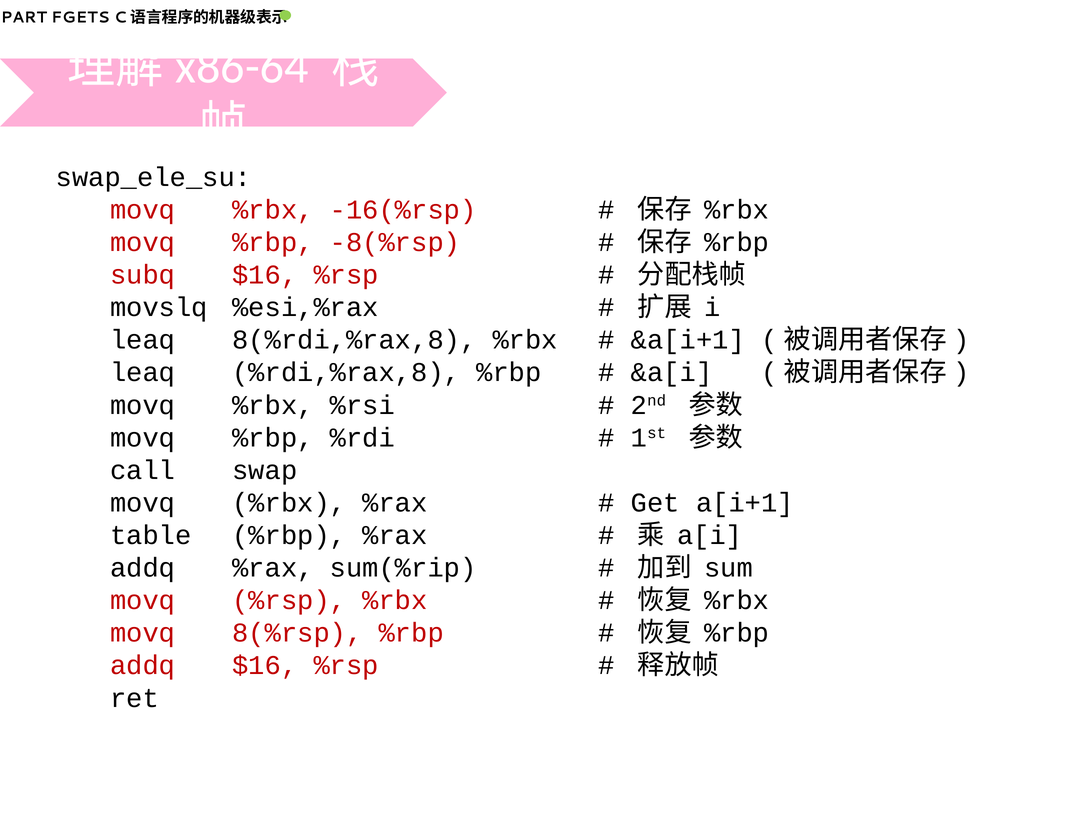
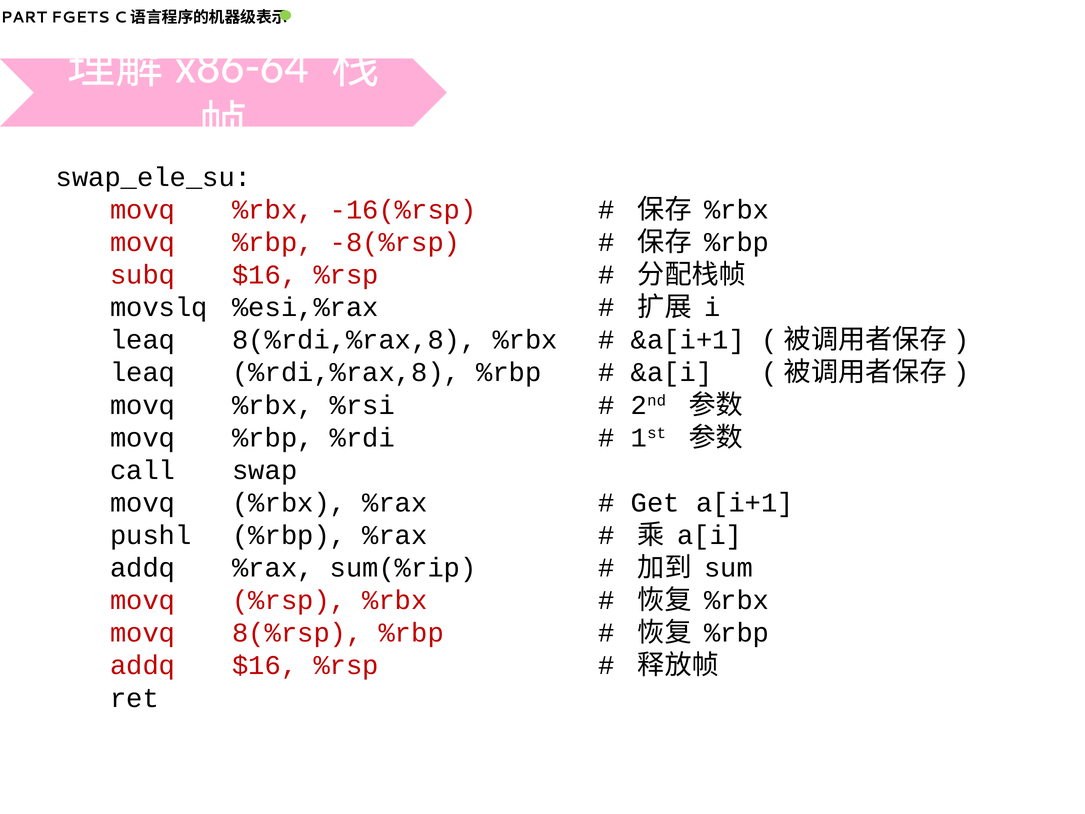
table: table -> pushl
